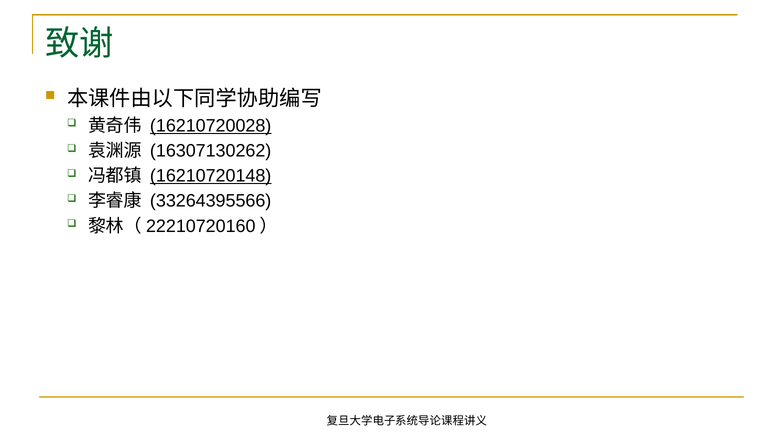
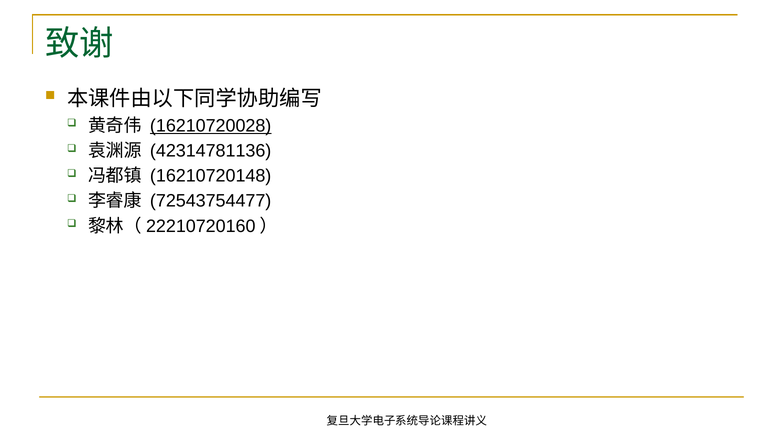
16307130262: 16307130262 -> 42314781136
16210720148 underline: present -> none
33264395566: 33264395566 -> 72543754477
